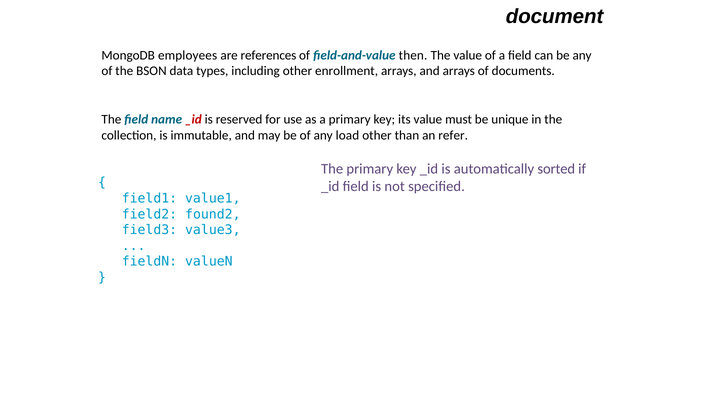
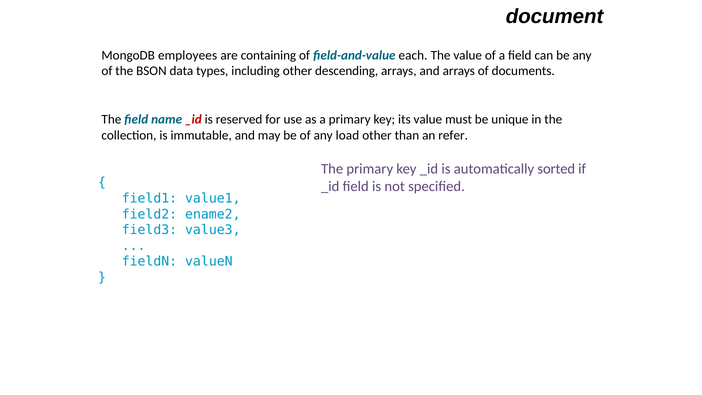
references: references -> containing
then: then -> each
enrollment: enrollment -> descending
found2: found2 -> ename2
